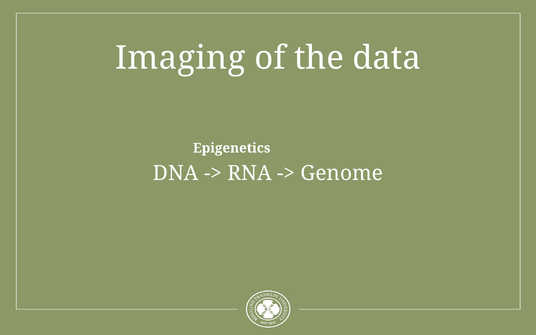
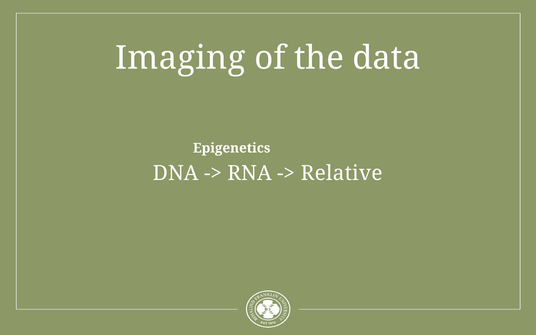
Genome: Genome -> Relative
